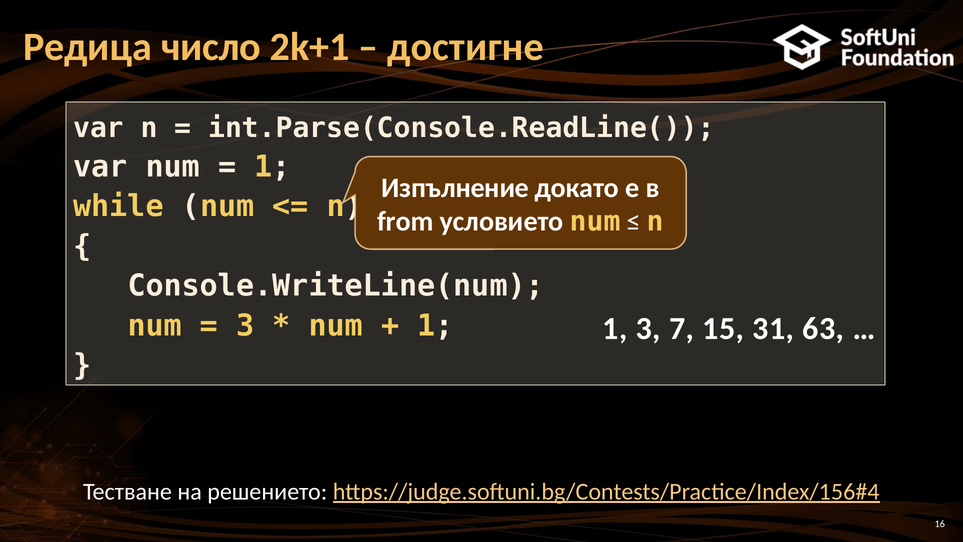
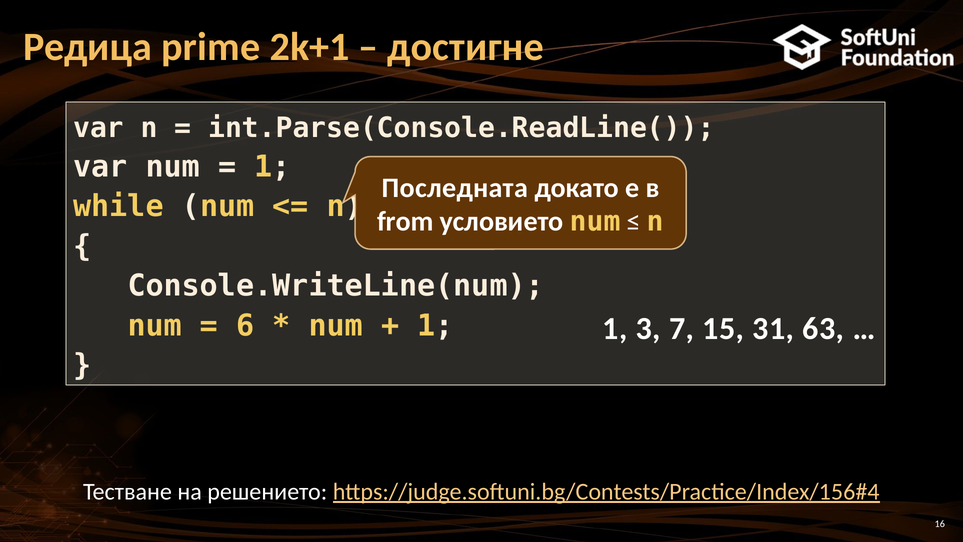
число: число -> prime
Изпълнение: Изпълнение -> Последната
3 at (245, 325): 3 -> 6
